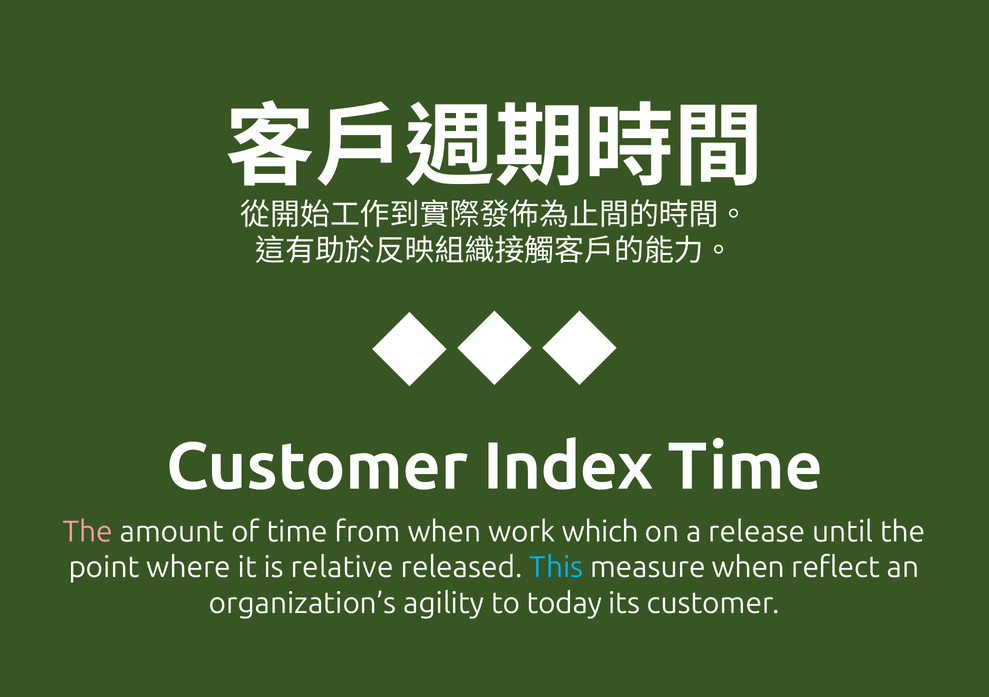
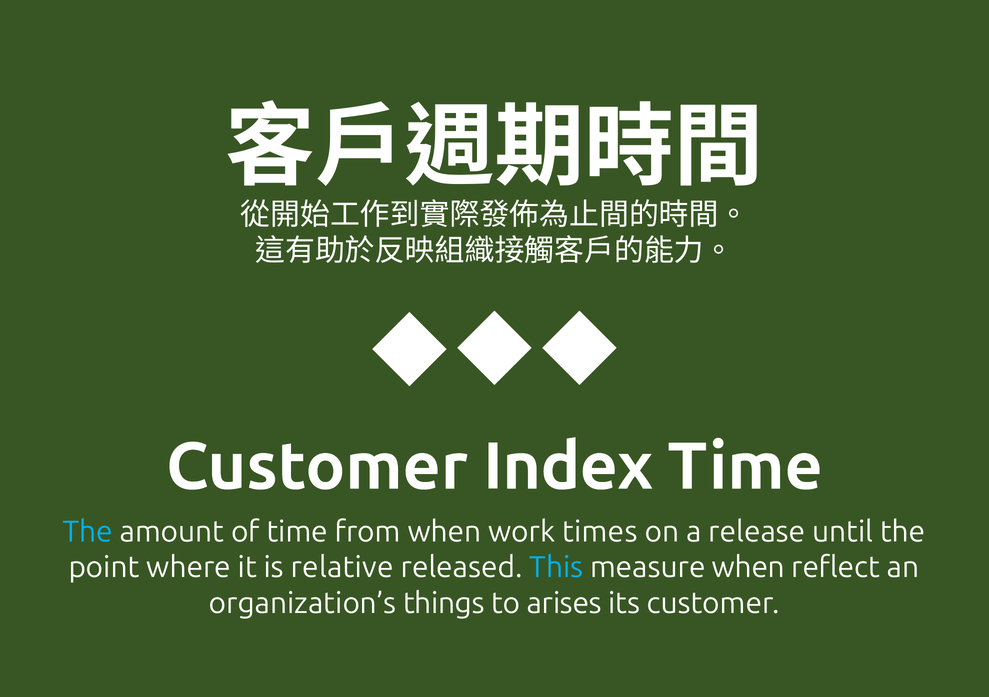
The at (88, 532) colour: pink -> light blue
which: which -> times
agility: agility -> things
today: today -> arises
